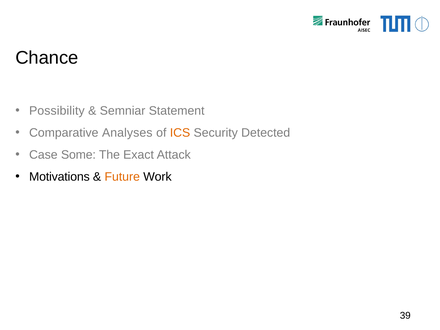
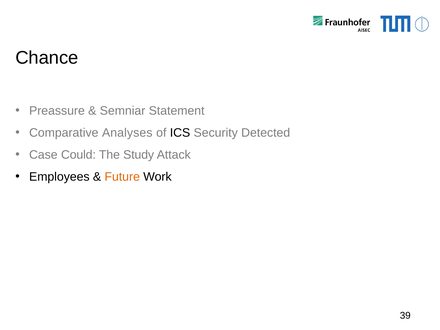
Possibility: Possibility -> Preassure
ICS colour: orange -> black
Some: Some -> Could
Exact: Exact -> Study
Motivations: Motivations -> Employees
